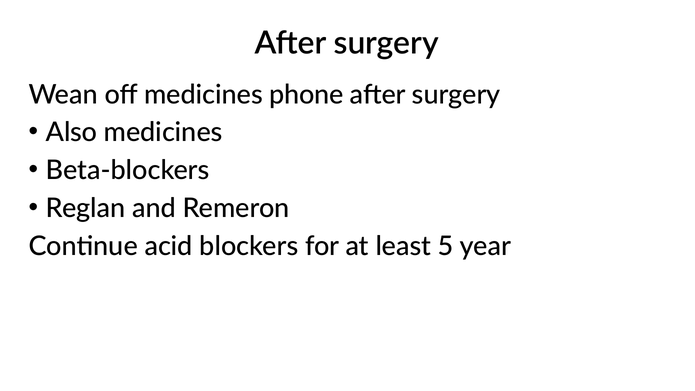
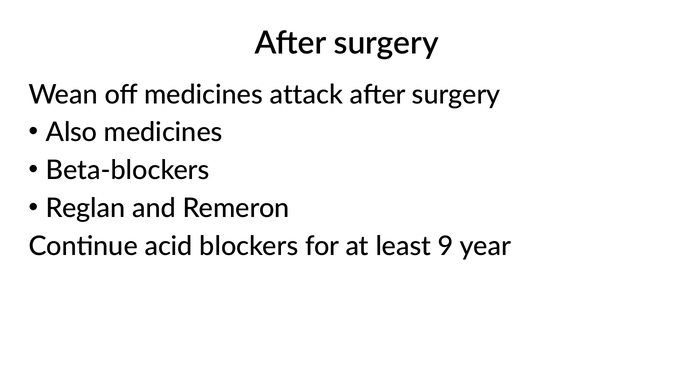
phone: phone -> attack
5: 5 -> 9
